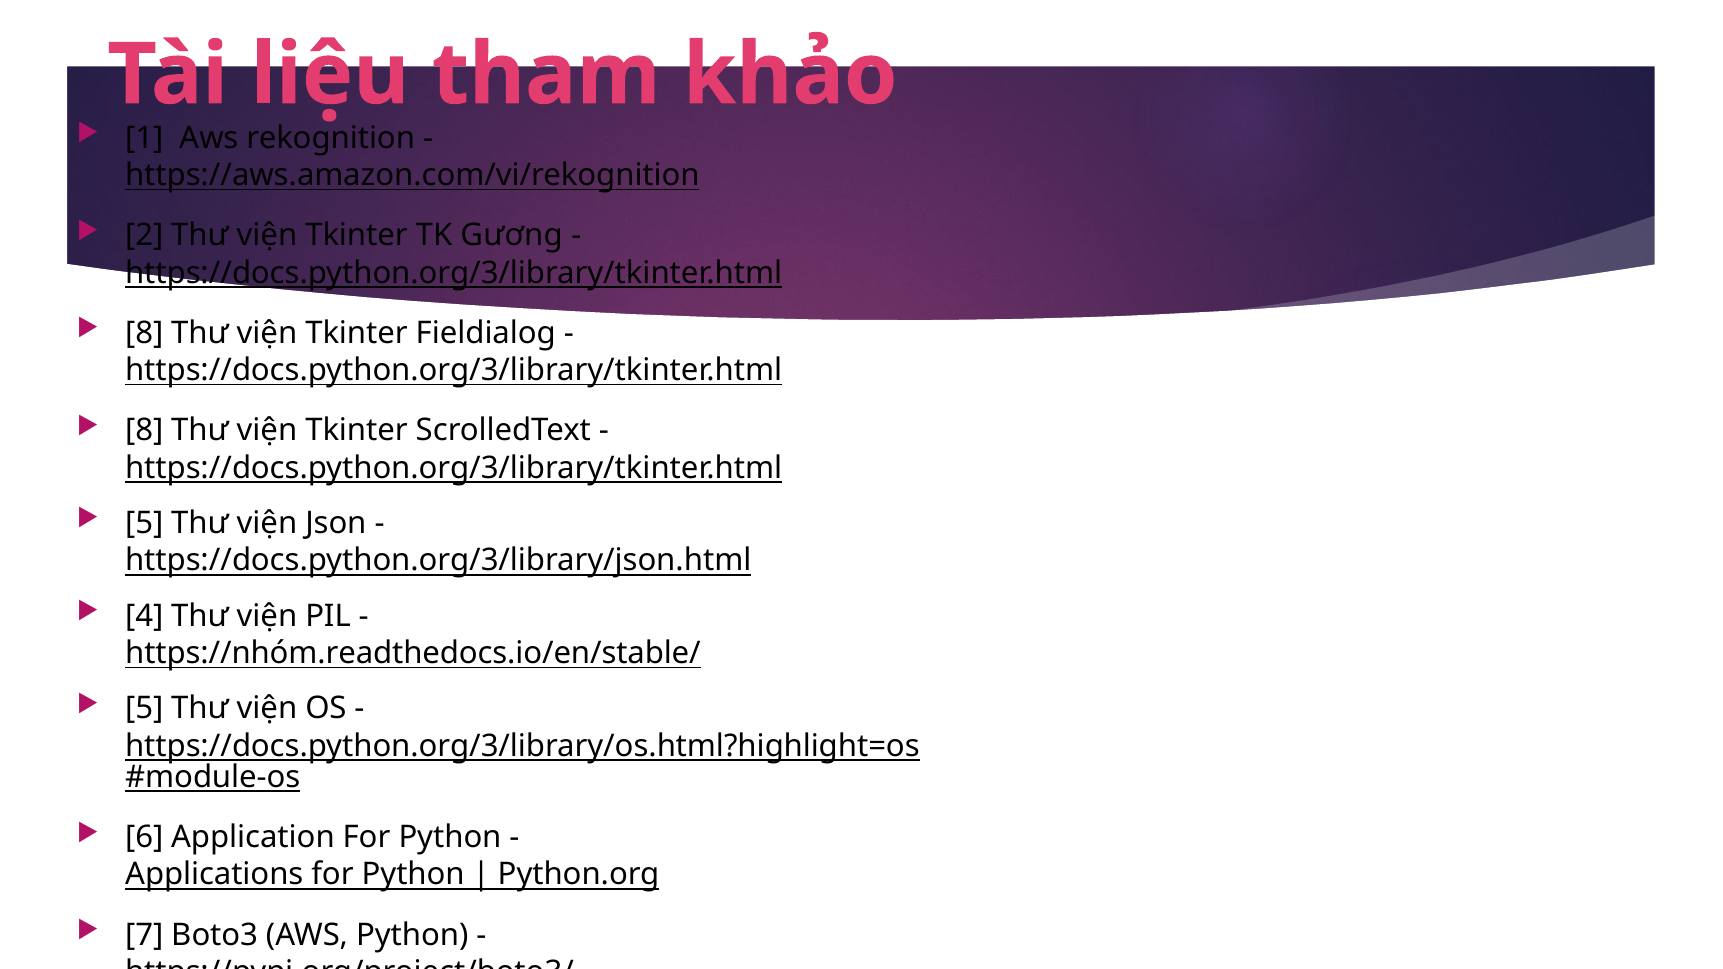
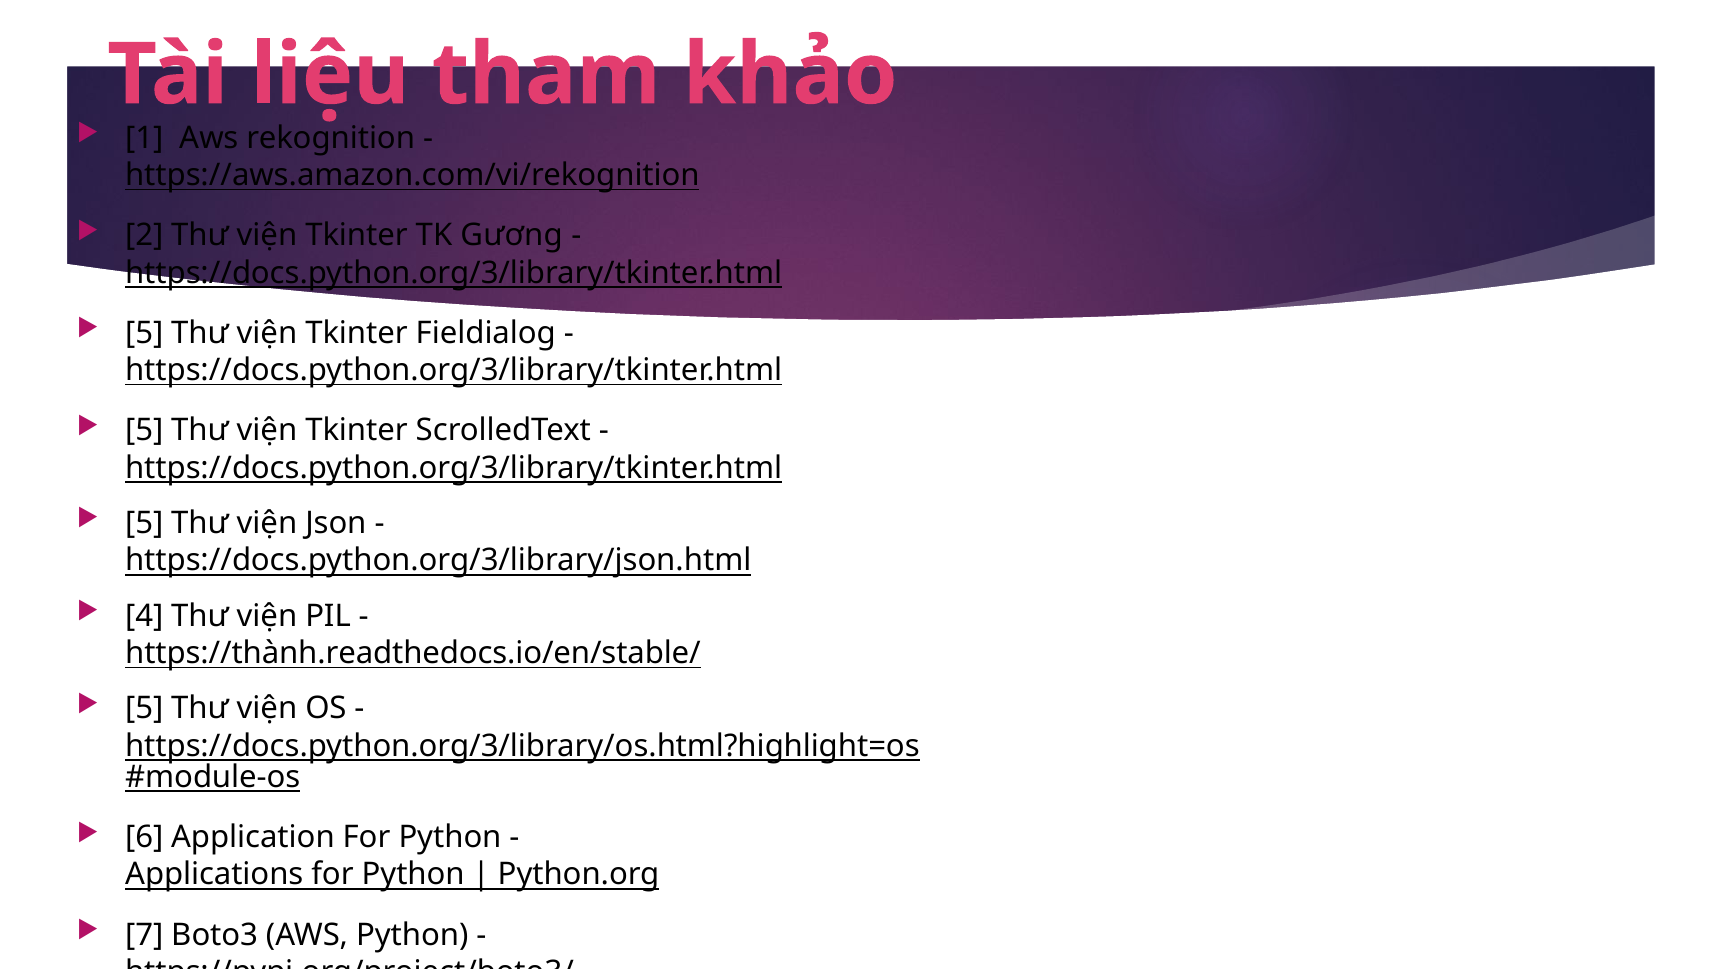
8 at (144, 333): 8 -> 5
8 at (144, 431): 8 -> 5
https://nhóm.readthedocs.io/en/stable/: https://nhóm.readthedocs.io/en/stable/ -> https://thành.readthedocs.io/en/stable/
